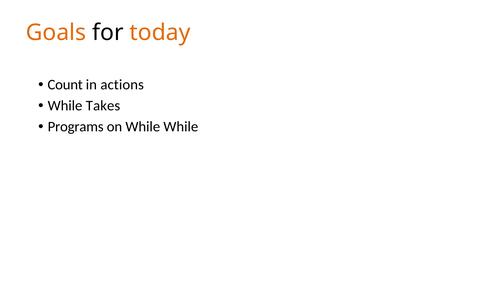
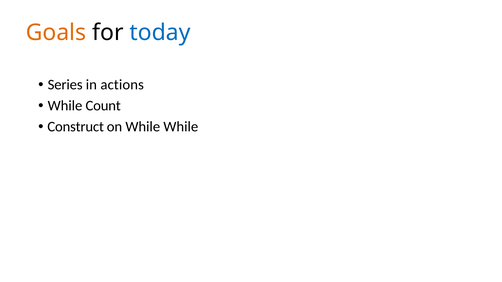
today colour: orange -> blue
Count: Count -> Series
Takes: Takes -> Count
Programs: Programs -> Construct
